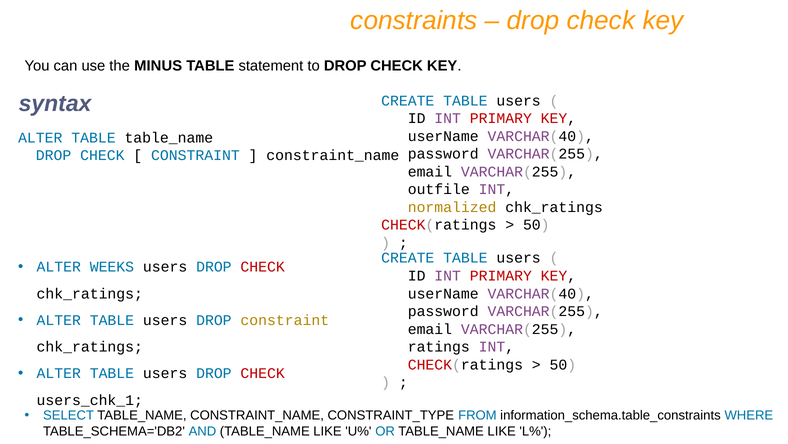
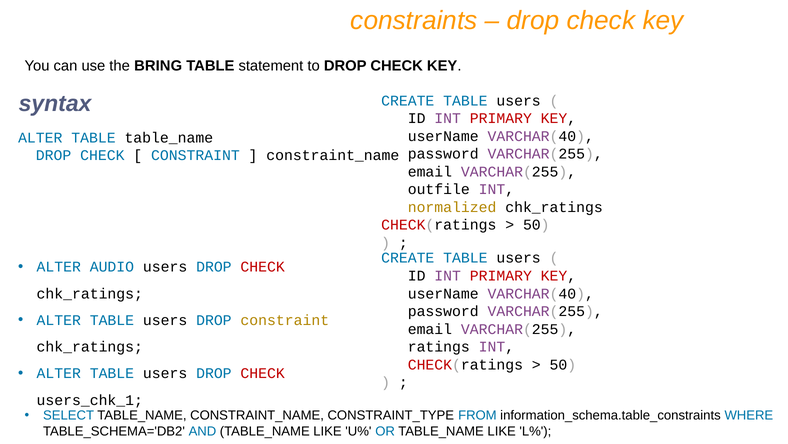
MINUS: MINUS -> BRING
WEEKS: WEEKS -> AUDIO
